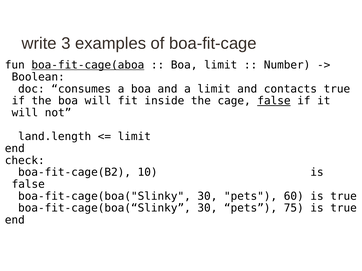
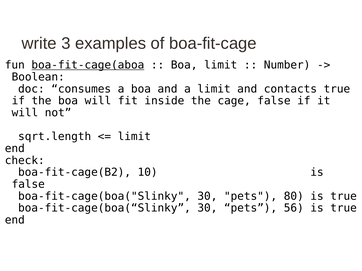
false at (274, 101) underline: present -> none
land.length: land.length -> sqrt.length
60: 60 -> 80
75: 75 -> 56
